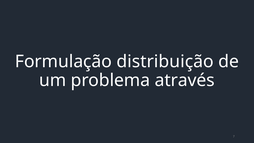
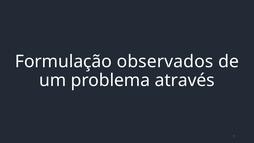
distribuição: distribuição -> observados
